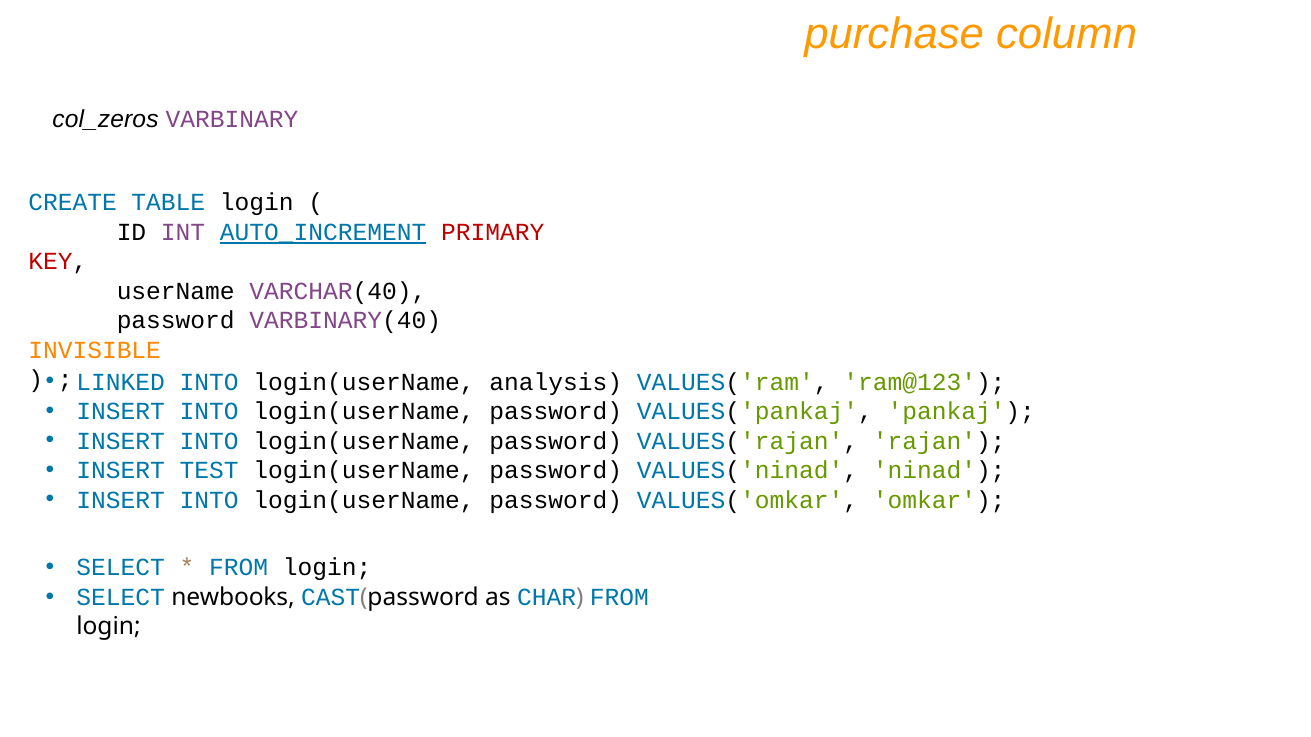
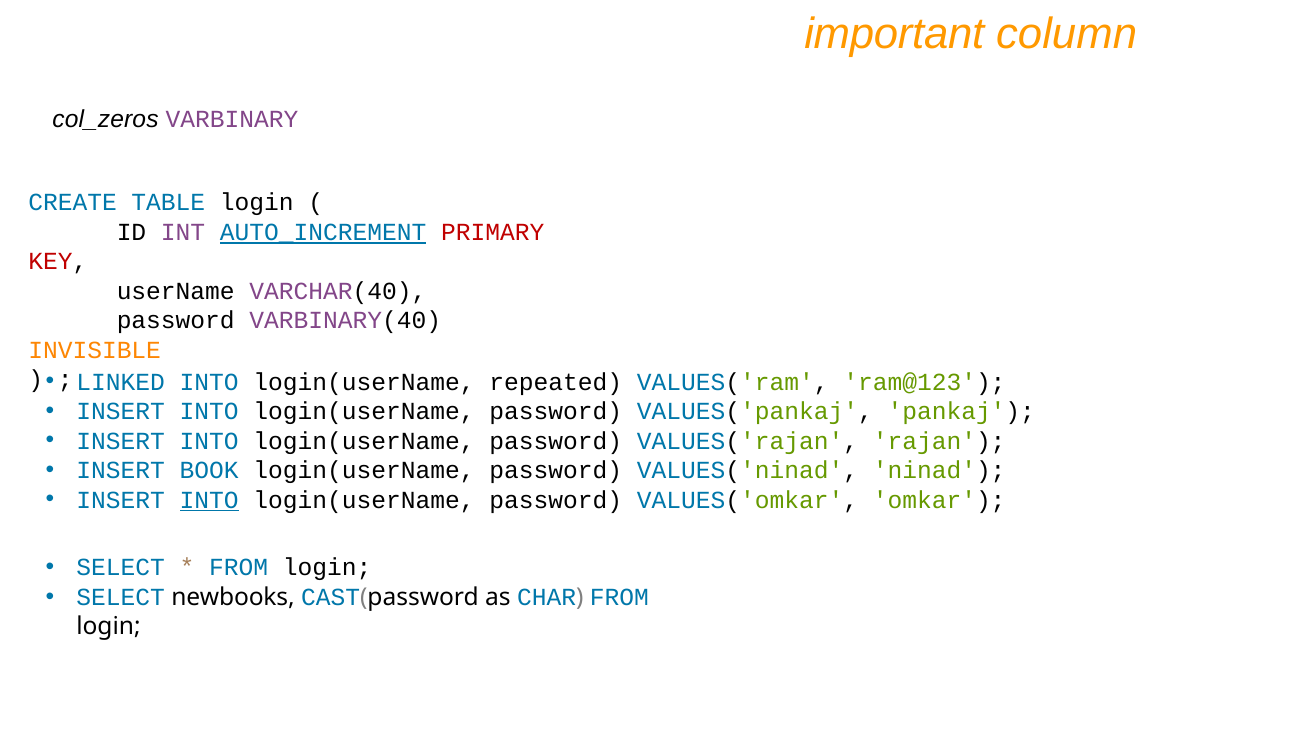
purchase: purchase -> important
analysis: analysis -> repeated
TEST: TEST -> BOOK
INTO at (209, 500) underline: none -> present
